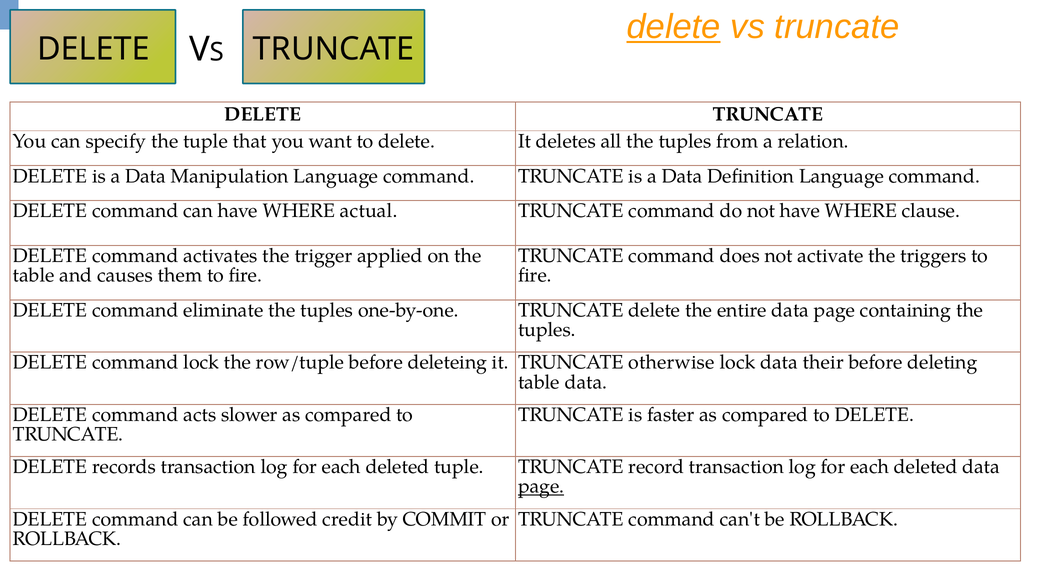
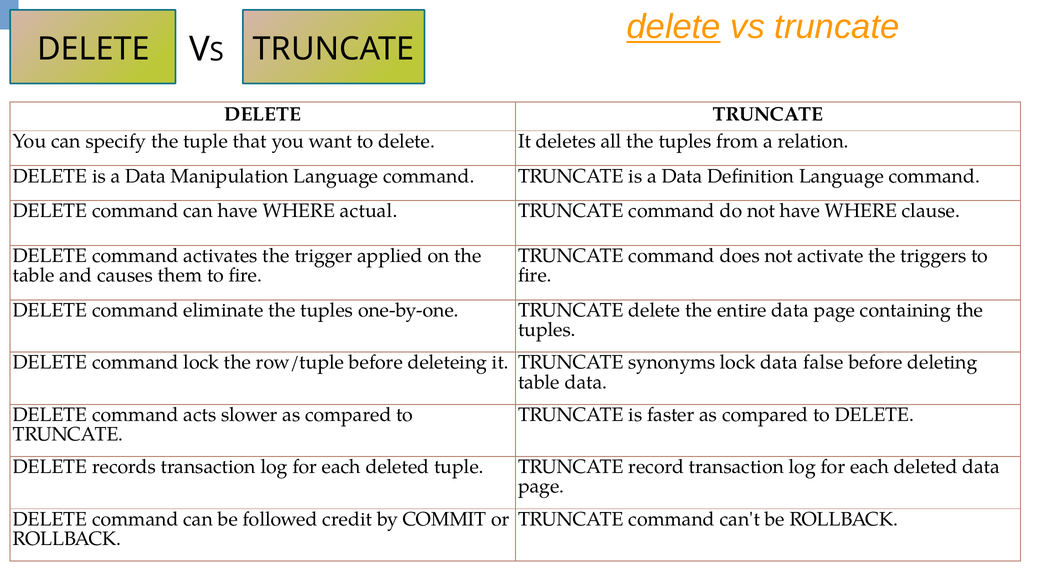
otherwise: otherwise -> synonyms
their: their -> false
page at (541, 486) underline: present -> none
